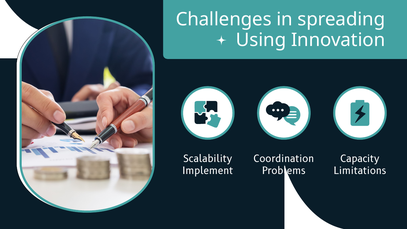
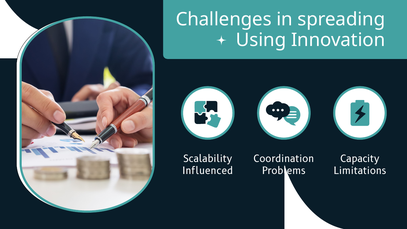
Implement: Implement -> Influenced
